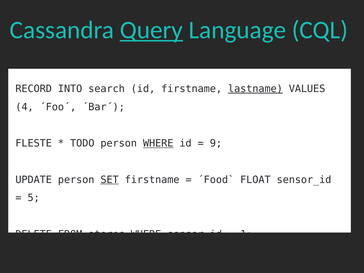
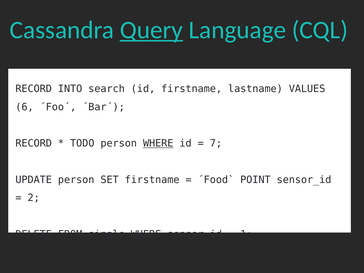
lastname underline: present -> none
4: 4 -> 6
FLESTE at (34, 143): FLESTE -> RECORD
9: 9 -> 7
SET underline: present -> none
FLOAT: FLOAT -> POINT
5: 5 -> 2
stores: stores -> single
